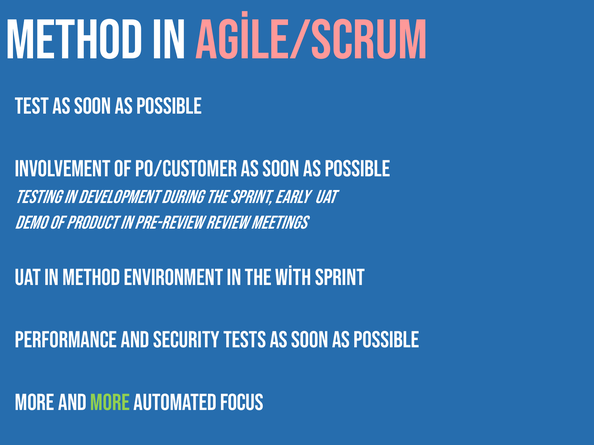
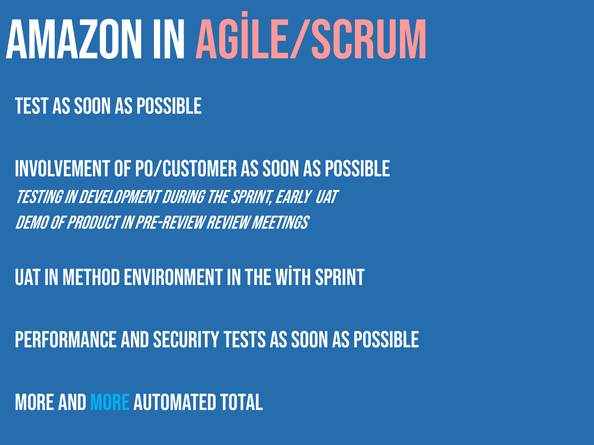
Method at (74, 40): Method -> Amazon
more at (110, 403) colour: light green -> light blue
focus: focus -> total
